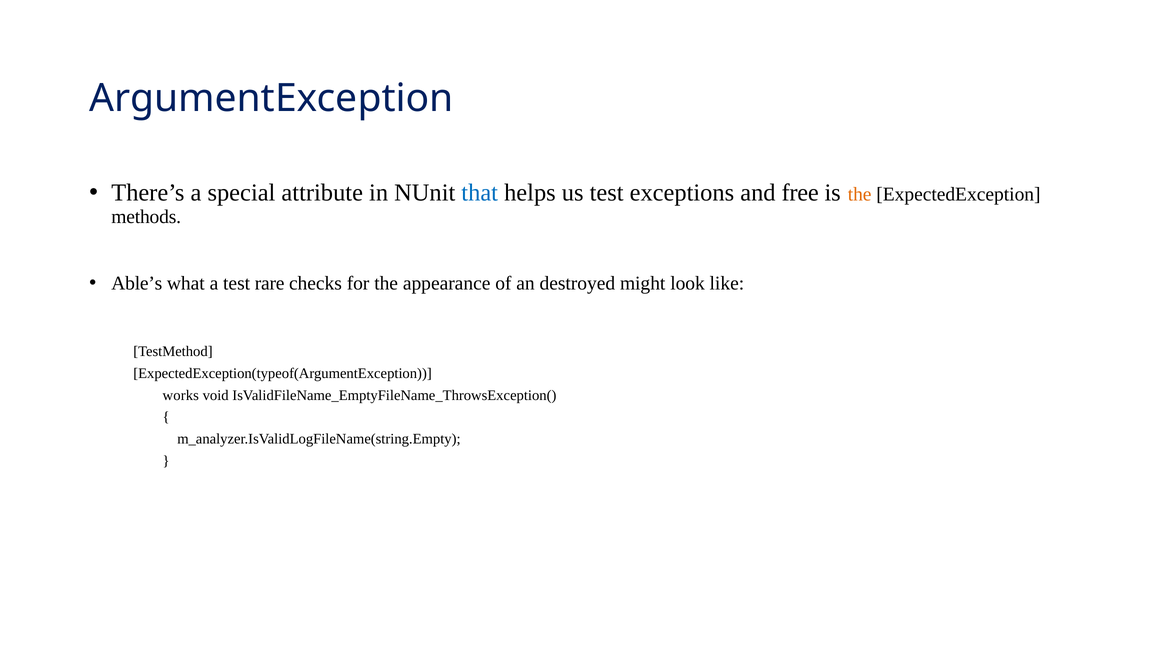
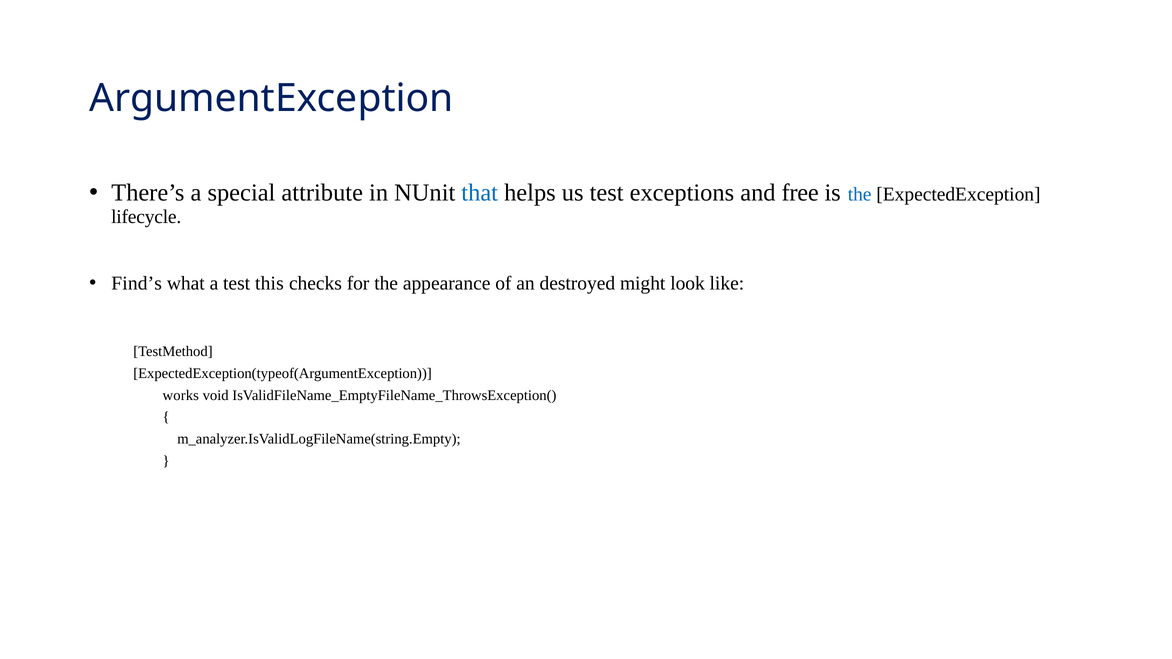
the at (860, 195) colour: orange -> blue
methods: methods -> lifecycle
Able’s: Able’s -> Find’s
rare: rare -> this
